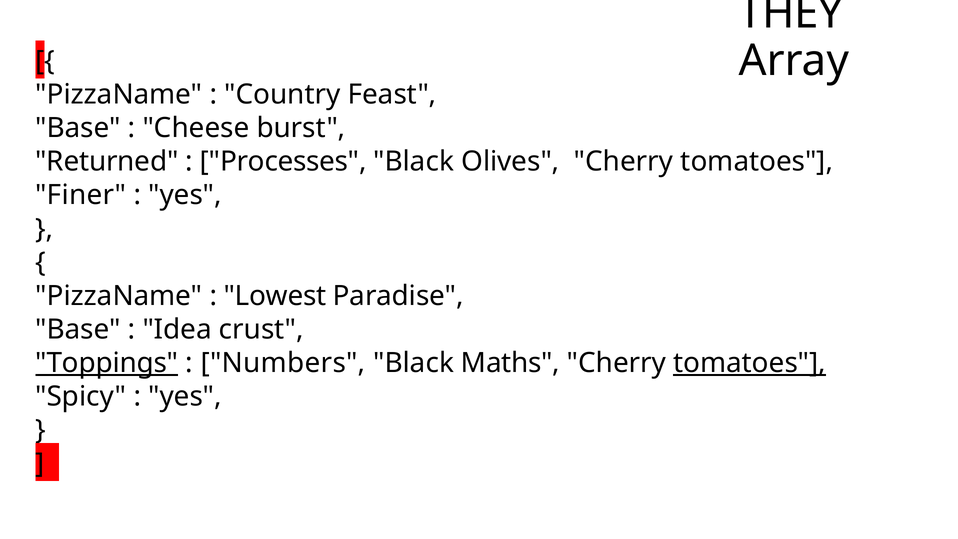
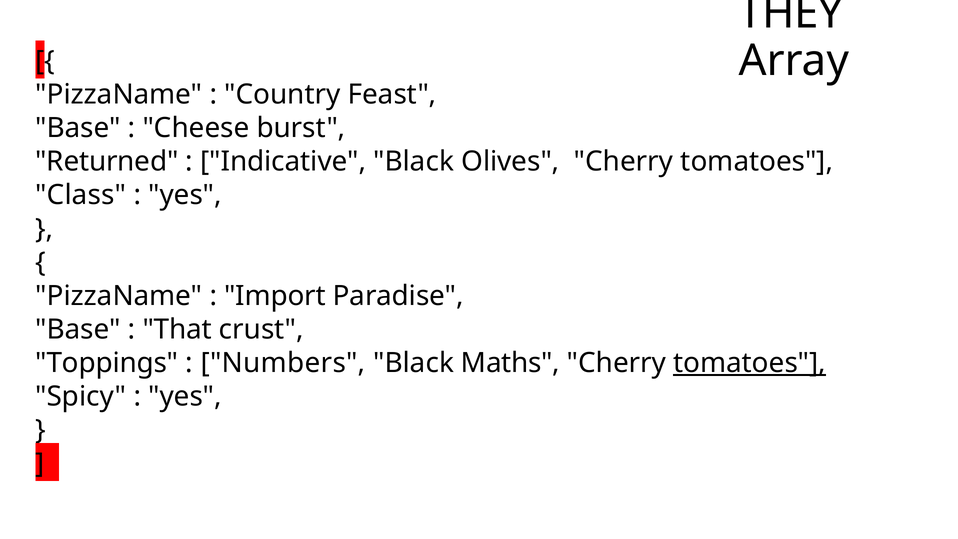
Processes: Processes -> Indicative
Finer: Finer -> Class
Lowest: Lowest -> Import
Idea: Idea -> That
Toppings underline: present -> none
